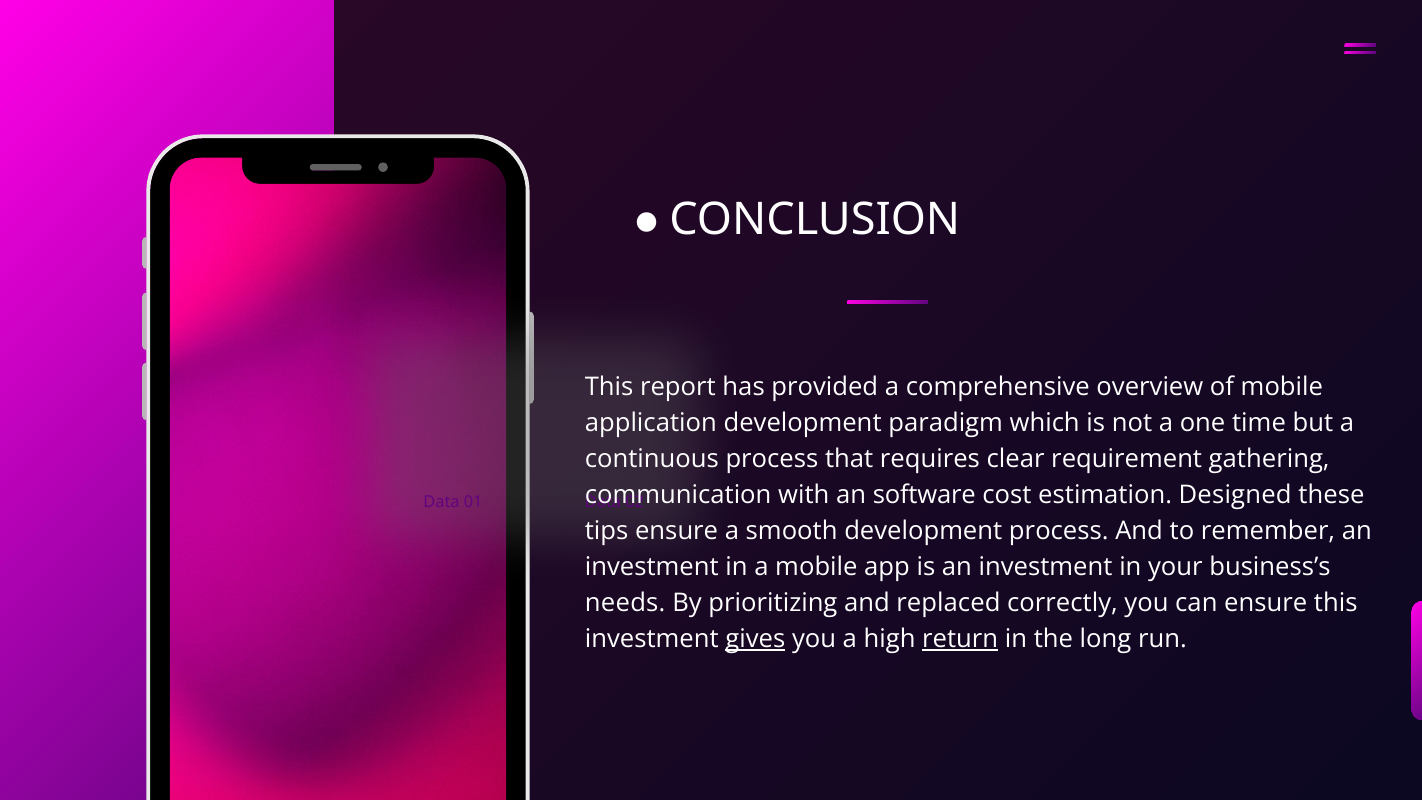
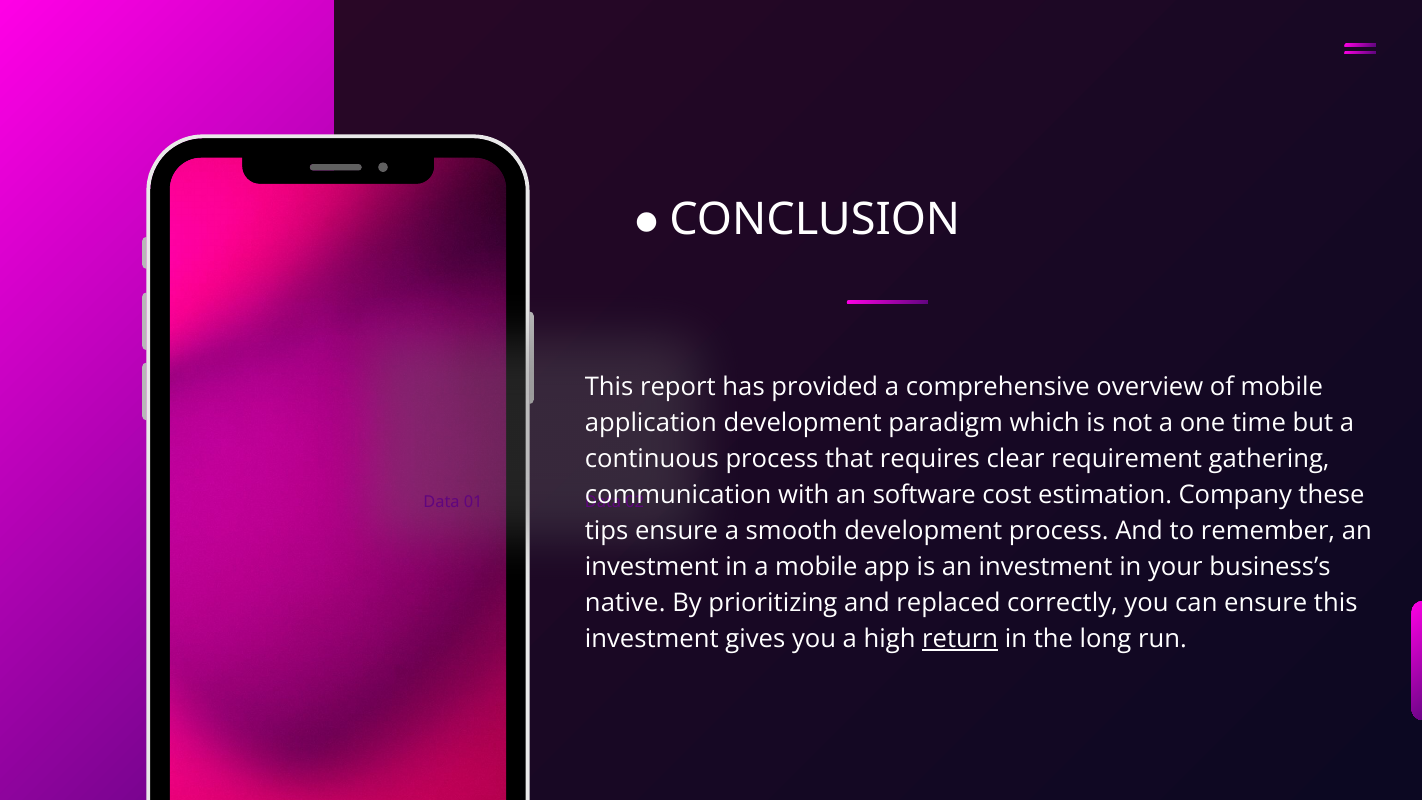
Designed: Designed -> Company
needs: needs -> native
gives underline: present -> none
